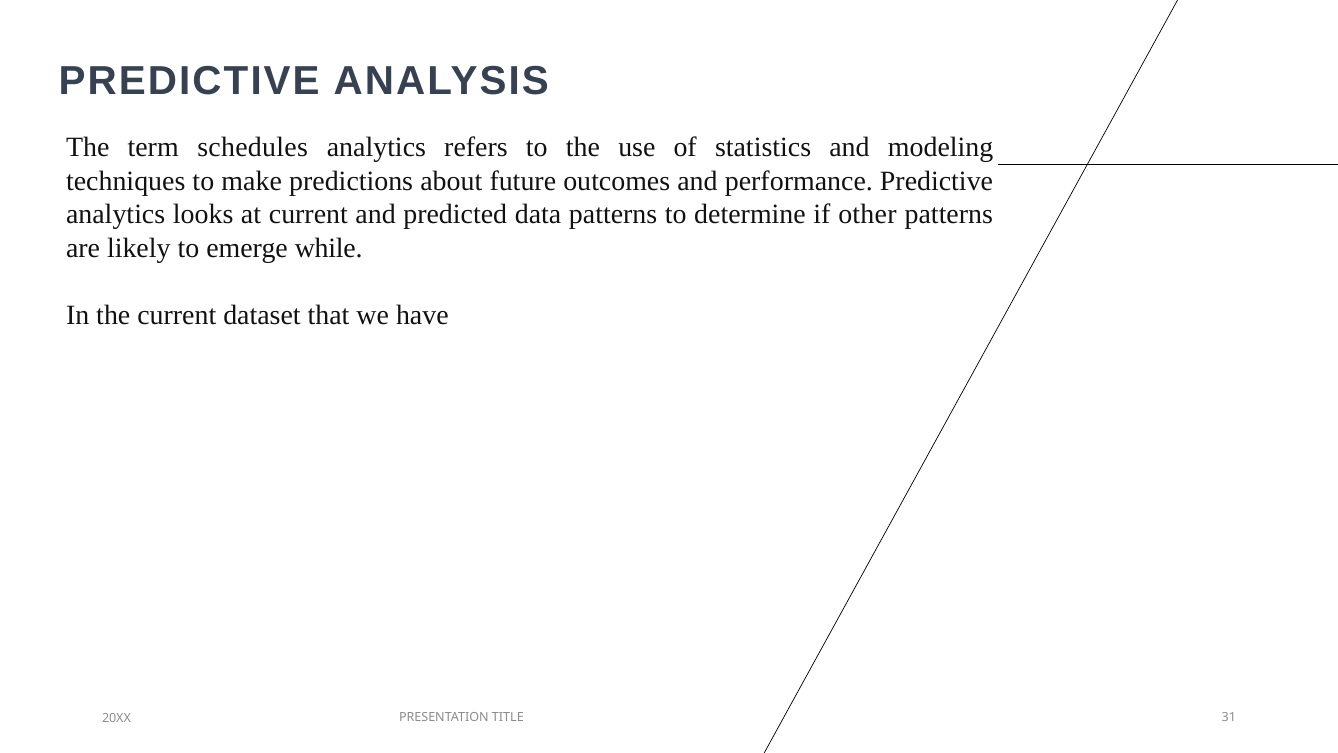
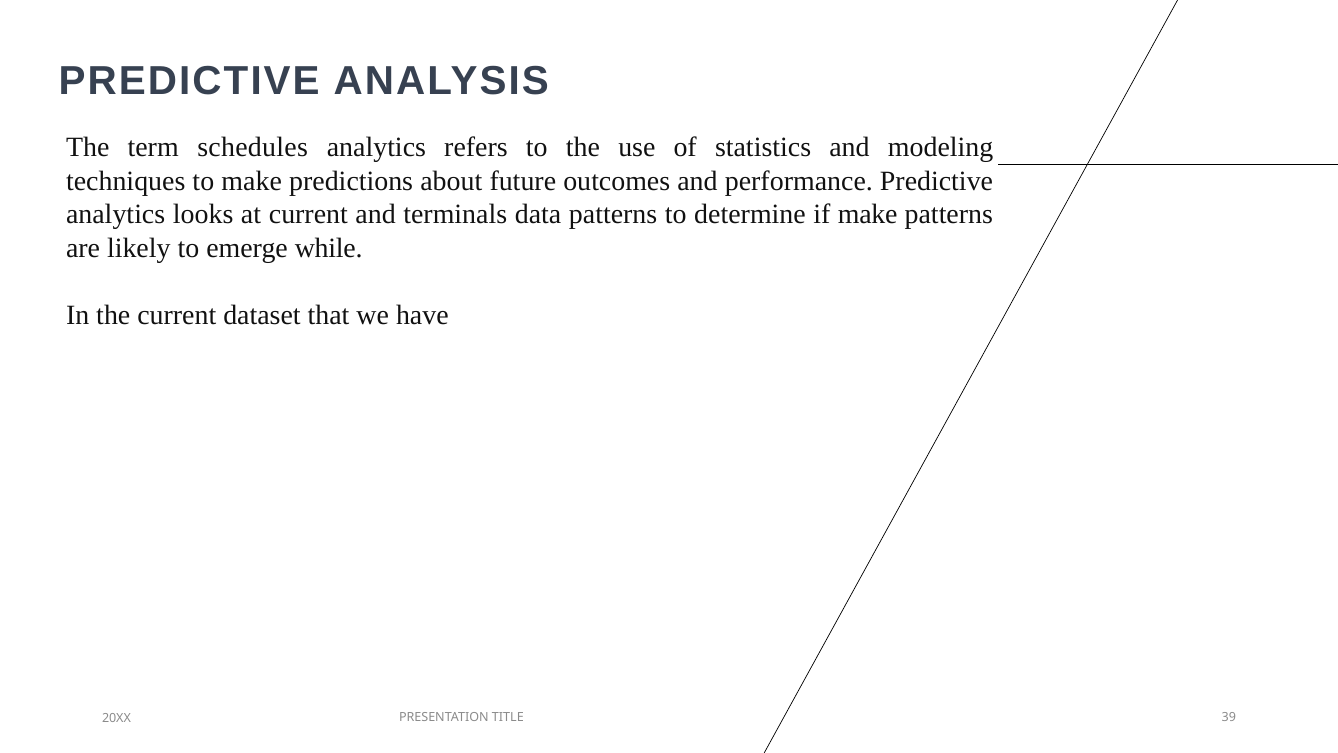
predicted: predicted -> terminals
if other: other -> make
31: 31 -> 39
